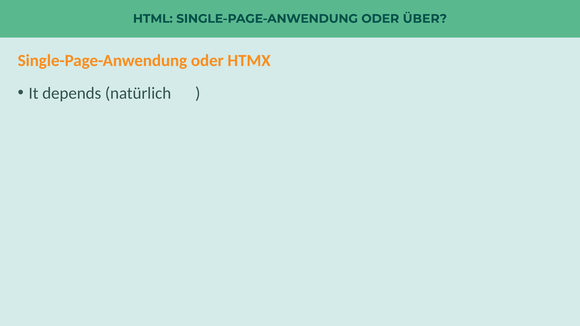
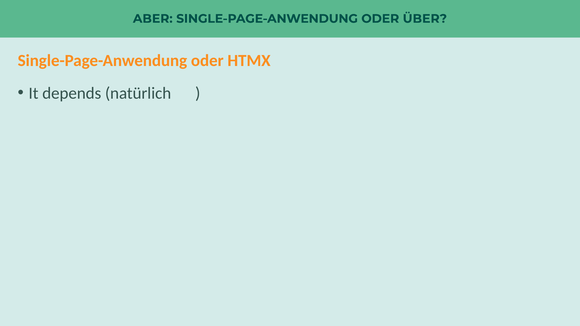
HTML: HTML -> ABER
